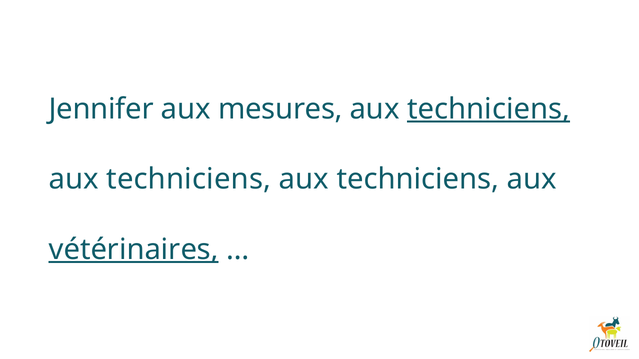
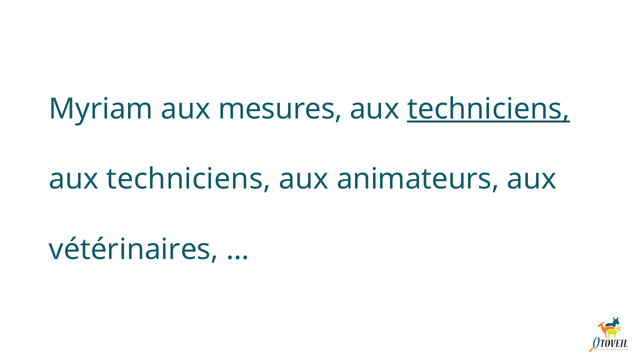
Jennifer: Jennifer -> Myriam
techniciens at (418, 179): techniciens -> animateurs
vétérinaires underline: present -> none
